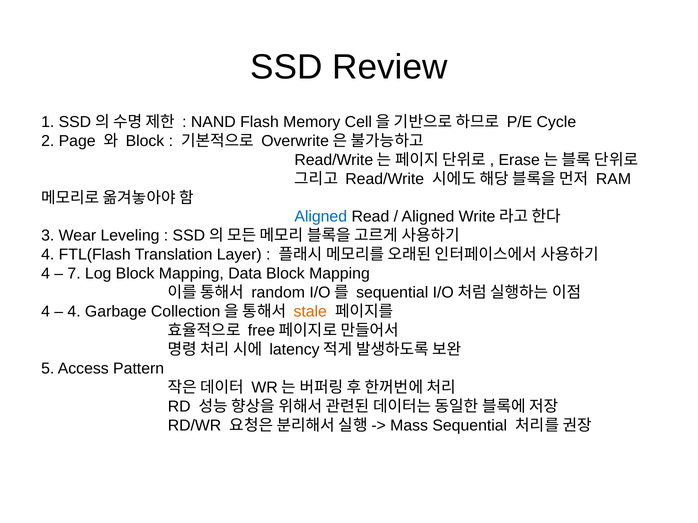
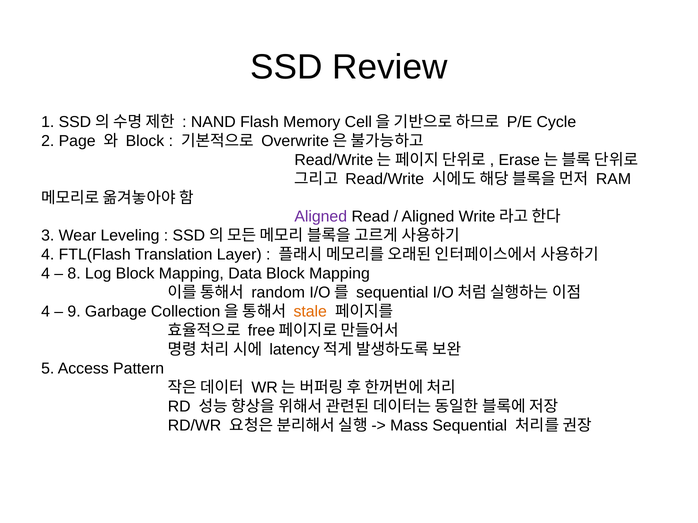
Aligned at (321, 217) colour: blue -> purple
7: 7 -> 8
4 at (74, 312): 4 -> 9
